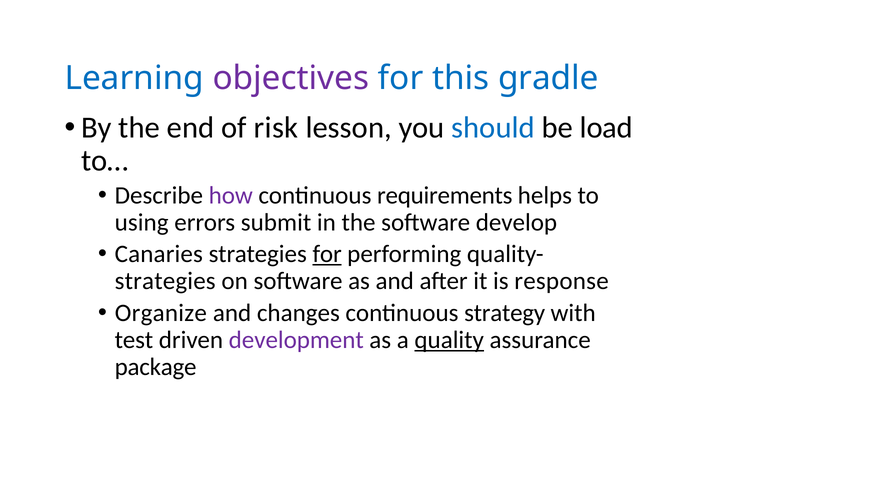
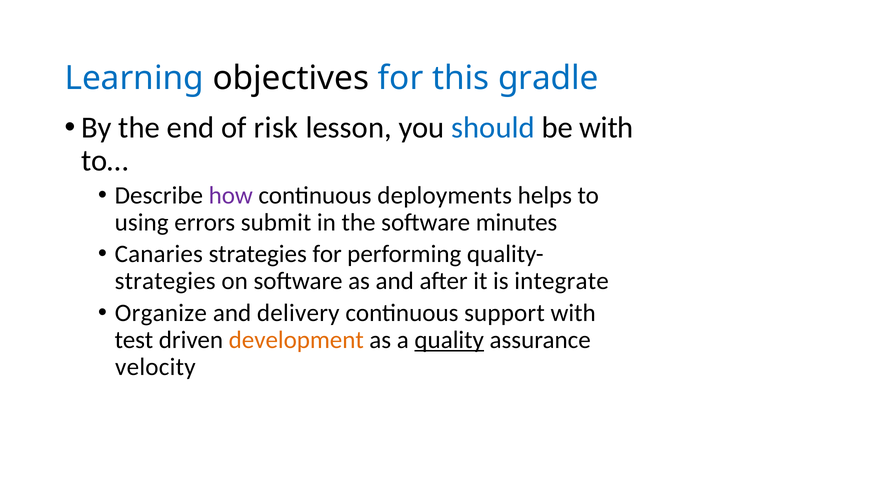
objectives colour: purple -> black
be load: load -> with
requirements: requirements -> deployments
develop: develop -> minutes
for at (327, 254) underline: present -> none
response: response -> integrate
changes: changes -> delivery
strategy: strategy -> support
development colour: purple -> orange
package: package -> velocity
